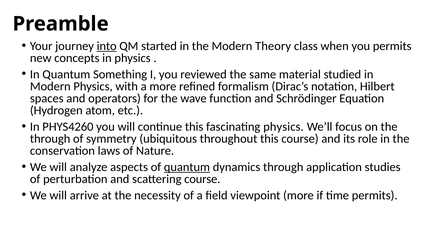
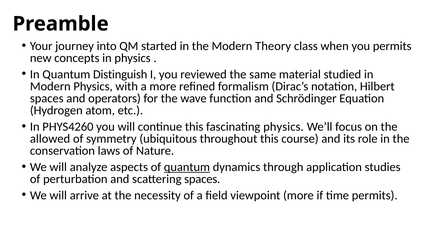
into underline: present -> none
Something: Something -> Distinguish
through at (50, 139): through -> allowed
scattering course: course -> spaces
